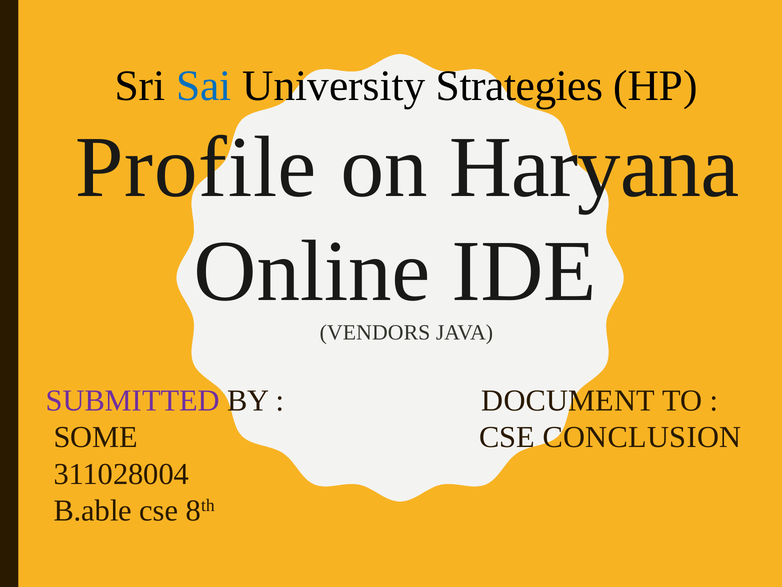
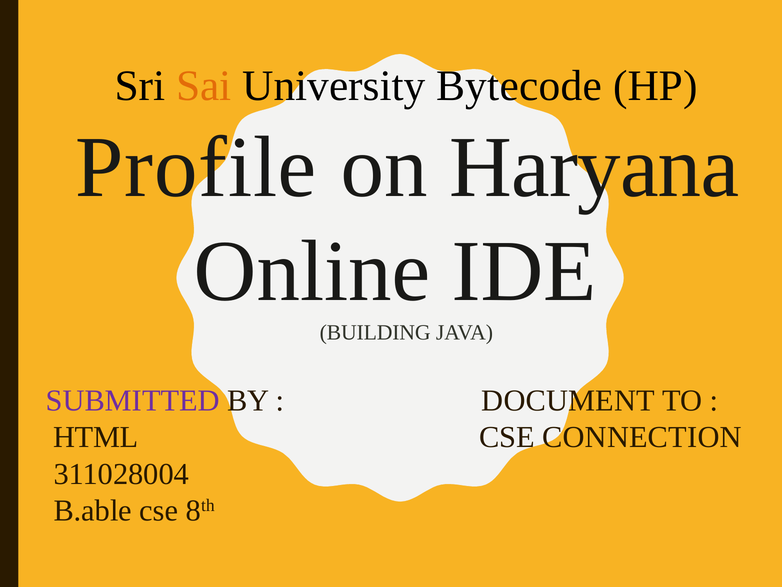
Sai colour: blue -> orange
Strategies: Strategies -> Bytecode
VENDORS: VENDORS -> BUILDING
SOME: SOME -> HTML
CONCLUSION: CONCLUSION -> CONNECTION
